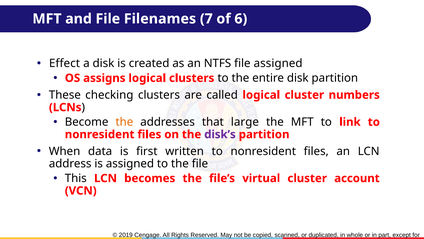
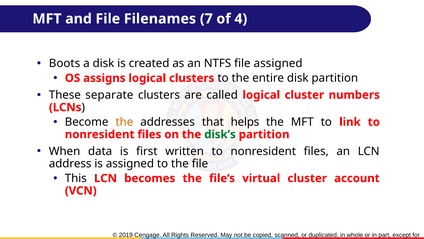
6: 6 -> 4
Effect: Effect -> Boots
checking: checking -> separate
large: large -> helps
disk’s colour: purple -> green
